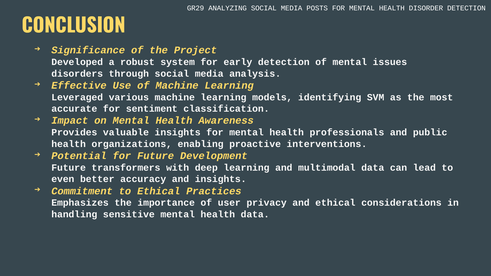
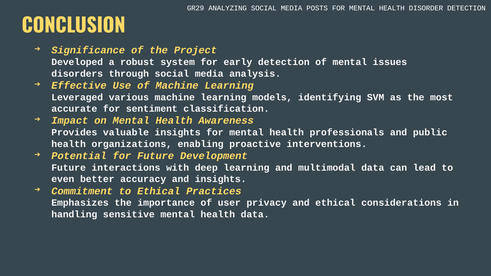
transformers: transformers -> interactions
